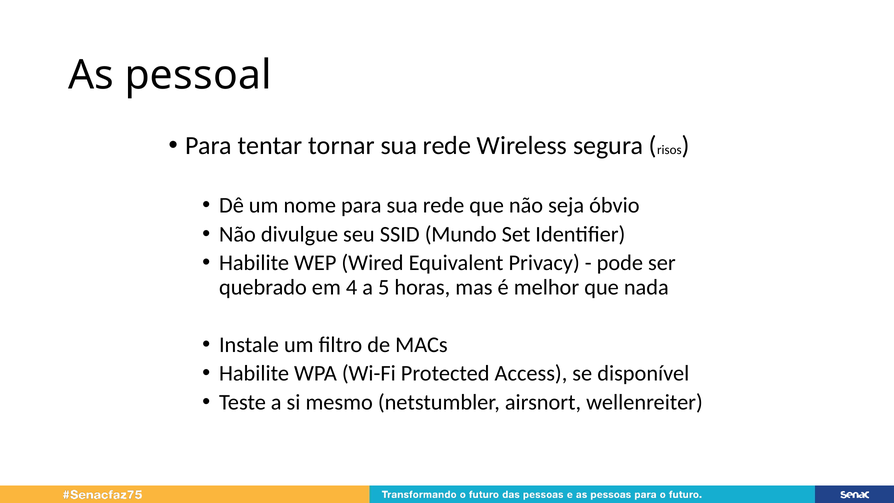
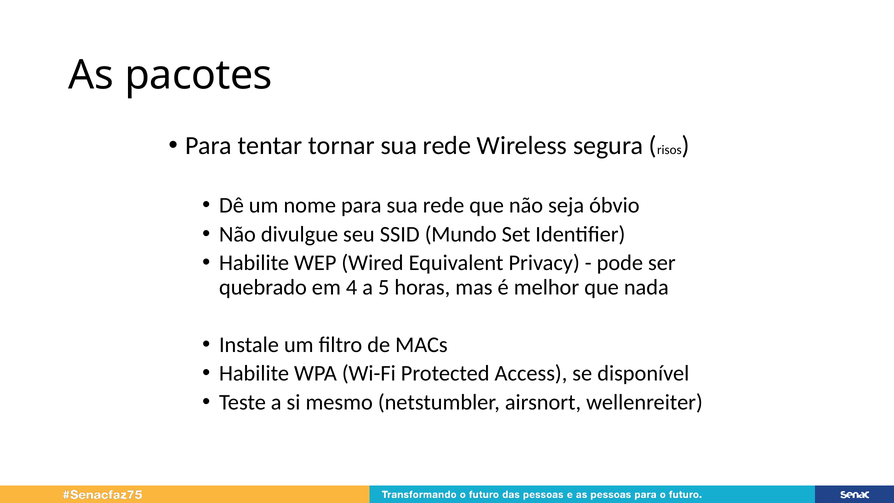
pessoal: pessoal -> pacotes
